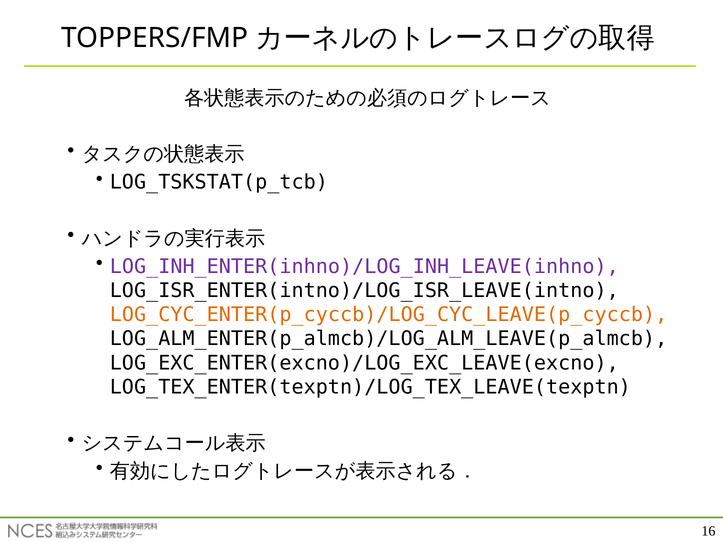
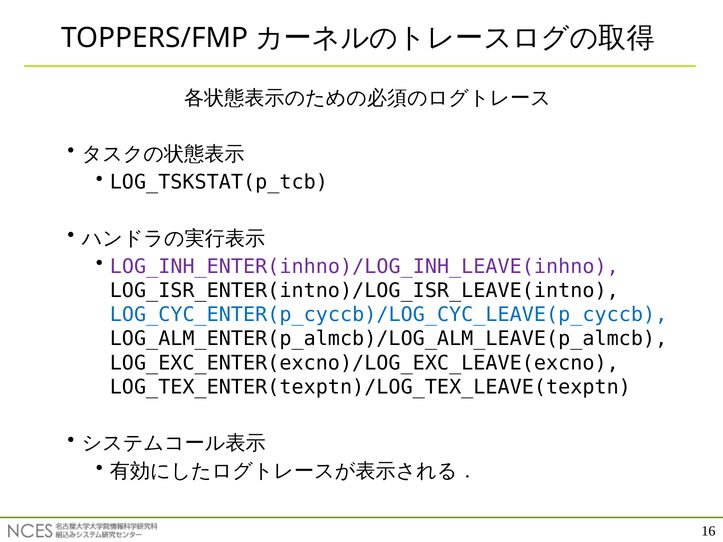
LOG_CYC_ENTER(p_cyccb)/LOG_CYC_LEAVE(p_cyccb colour: orange -> blue
